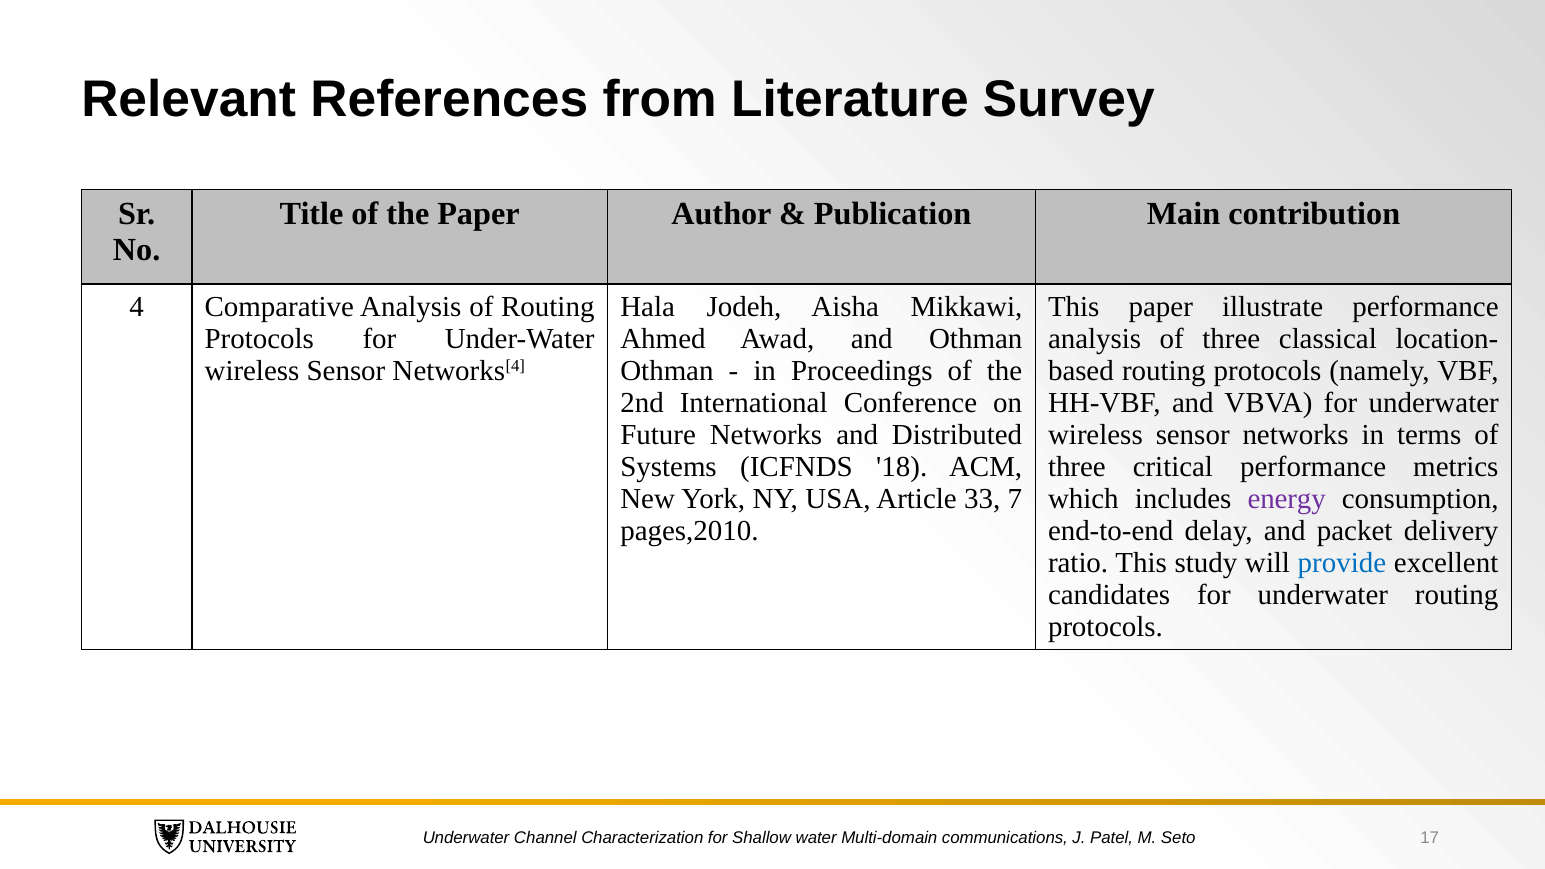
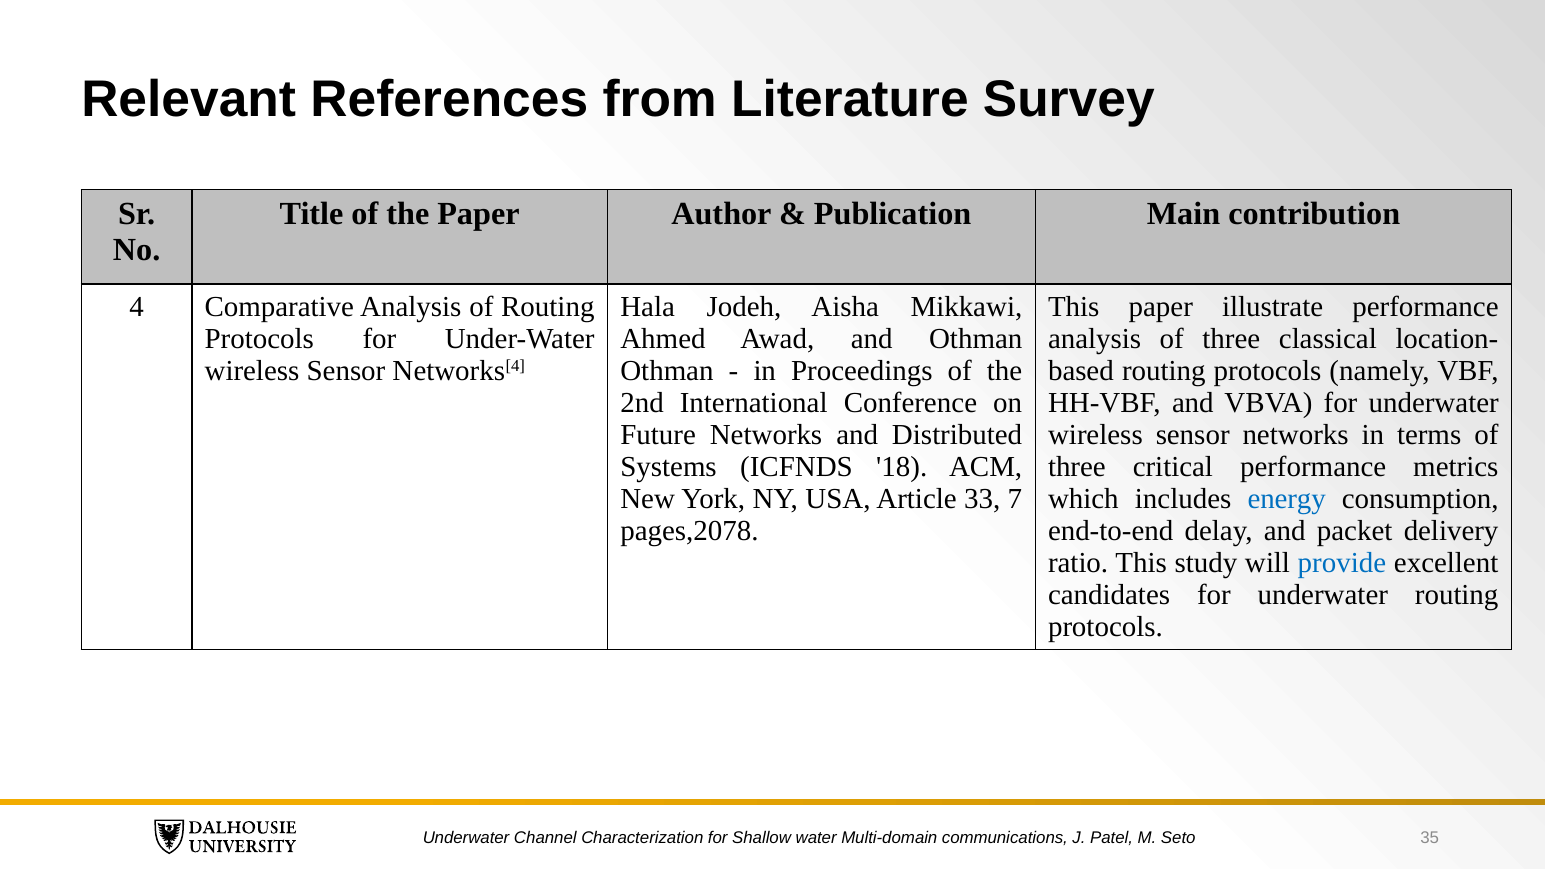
energy colour: purple -> blue
pages,2010: pages,2010 -> pages,2078
17: 17 -> 35
